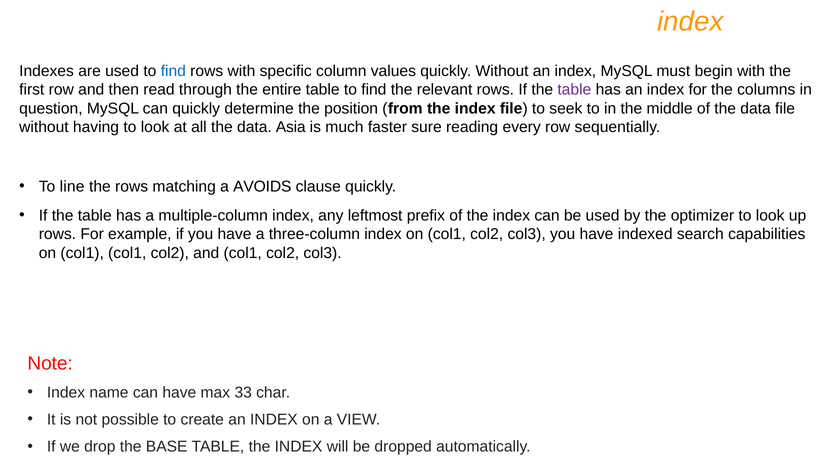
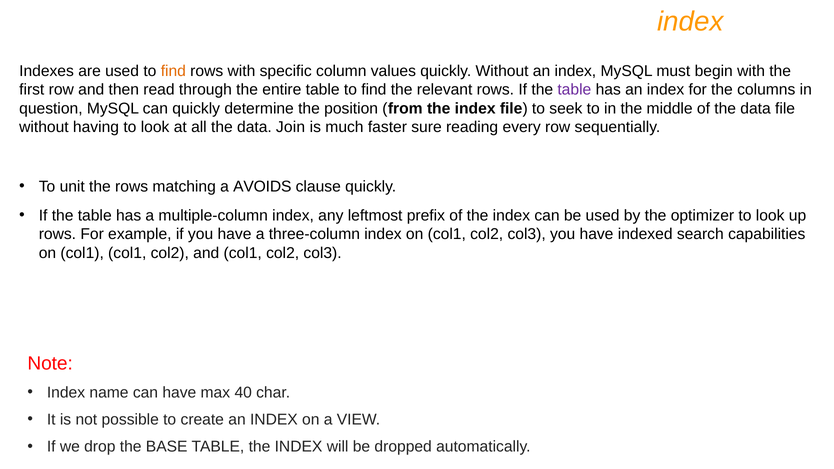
find at (173, 71) colour: blue -> orange
Asia: Asia -> Join
line: line -> unit
33: 33 -> 40
